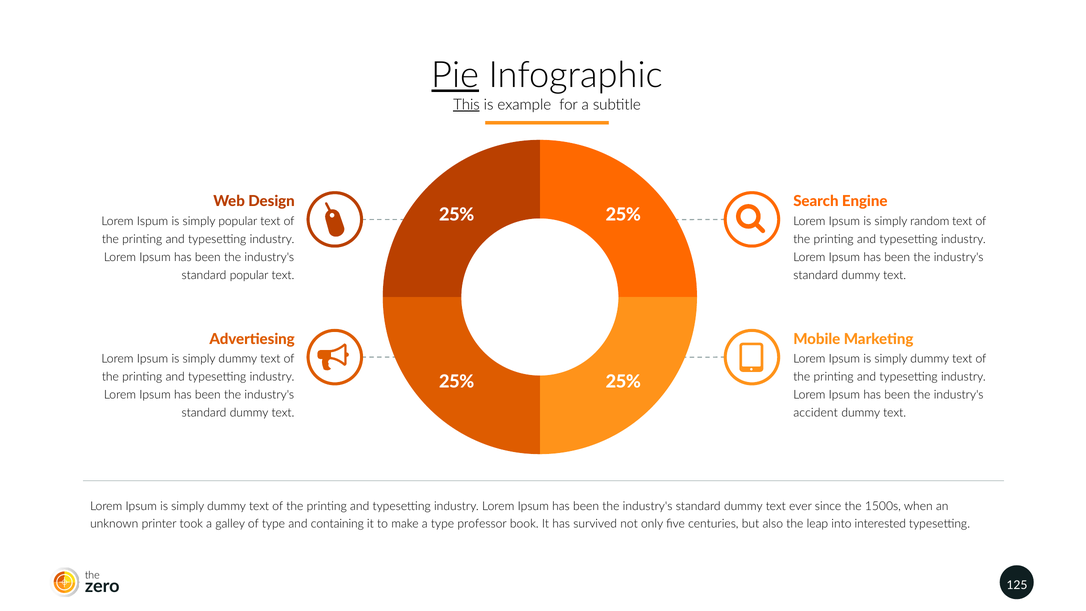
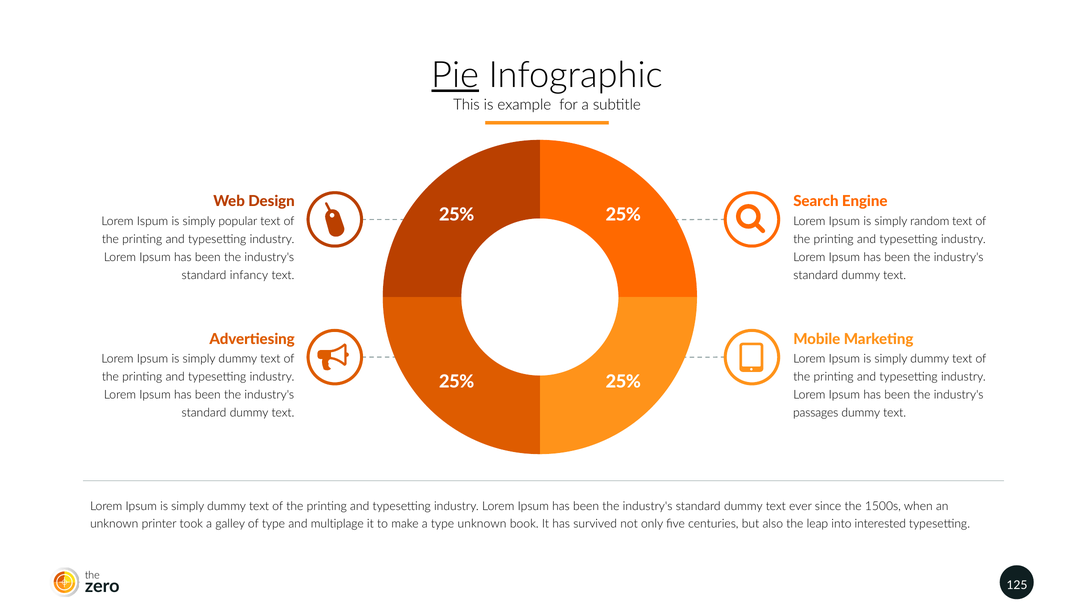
This underline: present -> none
standard popular: popular -> infancy
accident: accident -> passages
containing: containing -> multiplage
type professor: professor -> unknown
